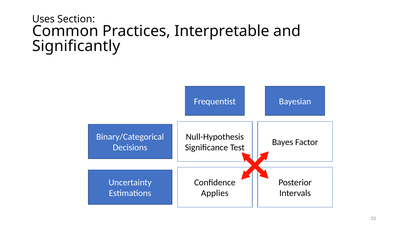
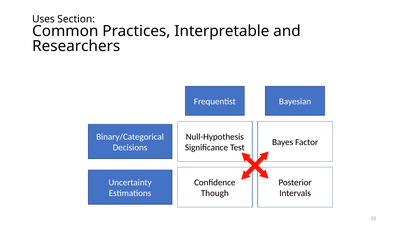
Significantly: Significantly -> Researchers
Applies: Applies -> Though
